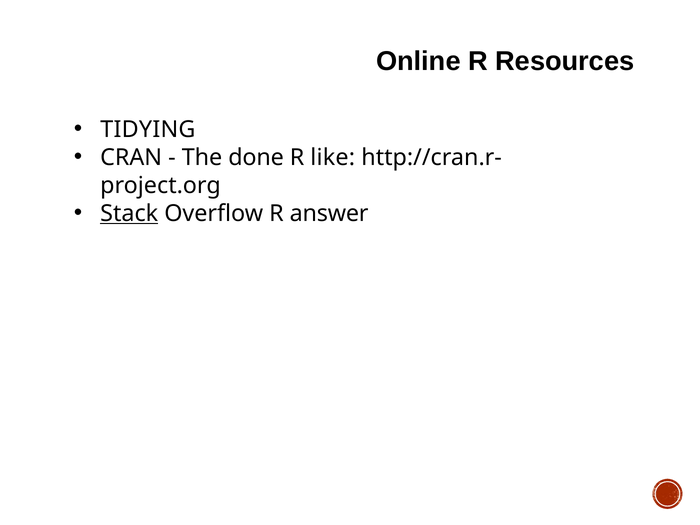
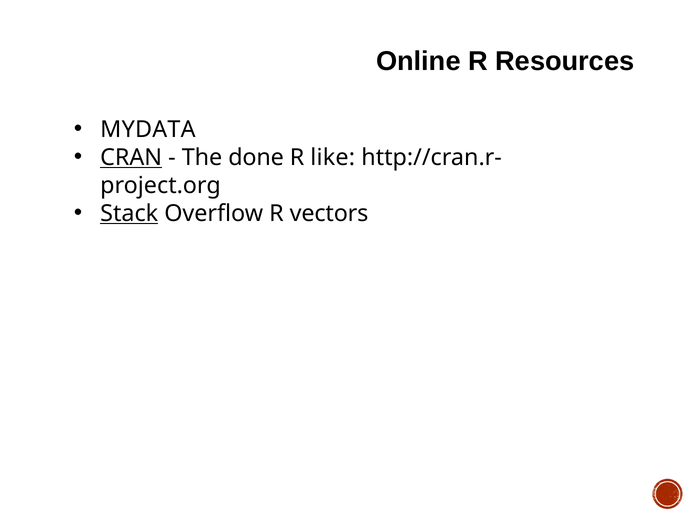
TIDYING: TIDYING -> MYDATA
CRAN underline: none -> present
answer: answer -> vectors
